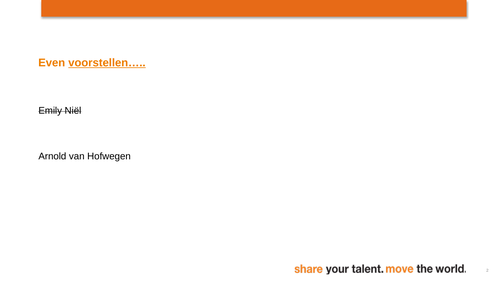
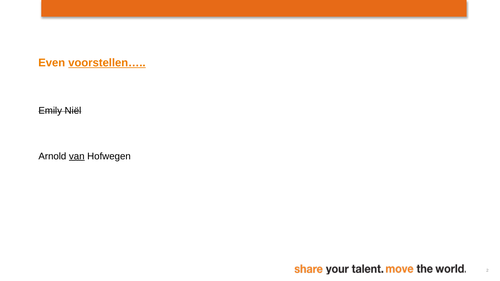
van underline: none -> present
